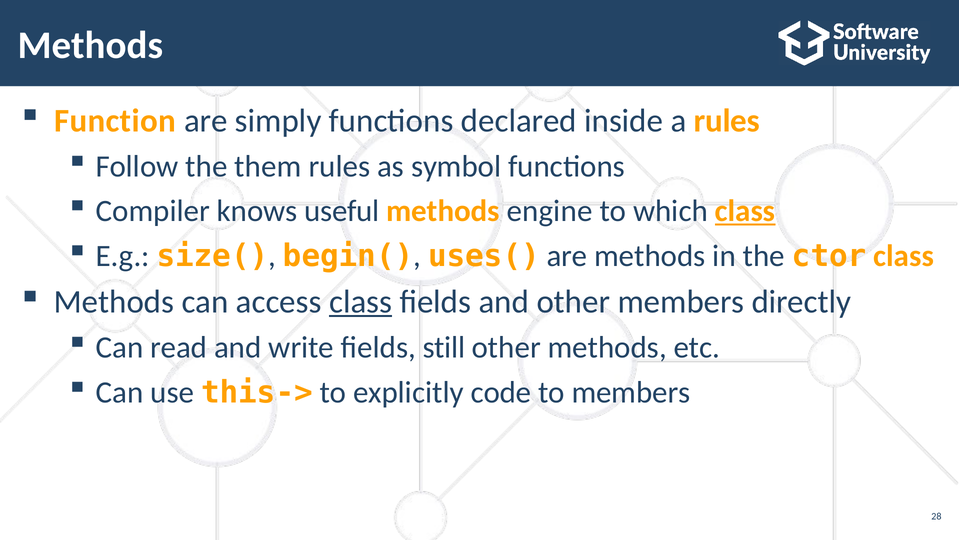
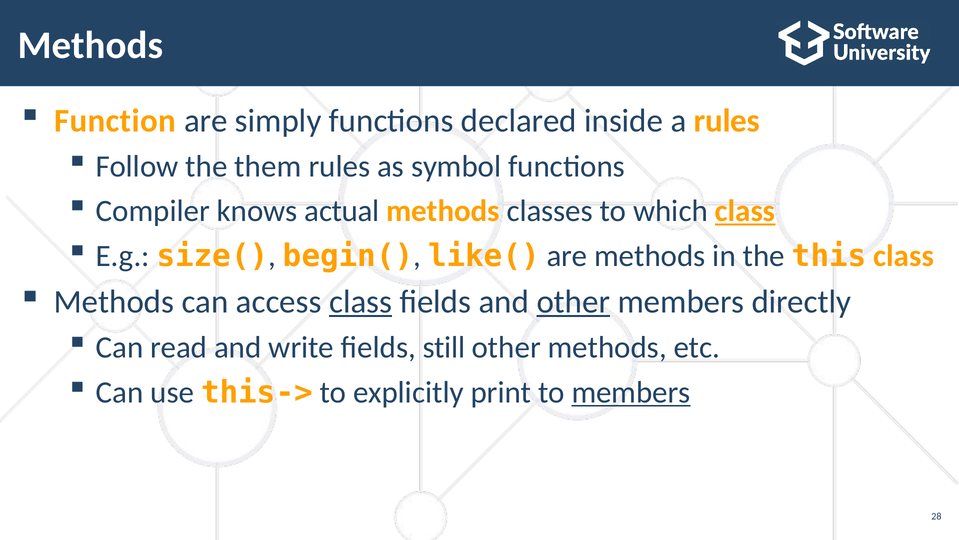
useful: useful -> actual
engine: engine -> classes
uses(: uses( -> like(
ctor: ctor -> this
other at (573, 302) underline: none -> present
code: code -> print
members at (631, 392) underline: none -> present
